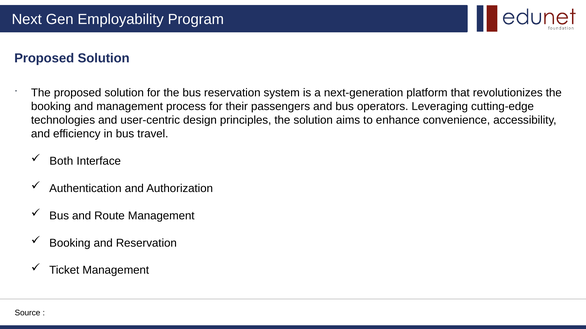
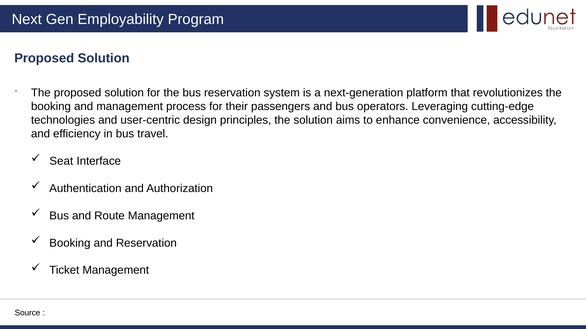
Both: Both -> Seat
